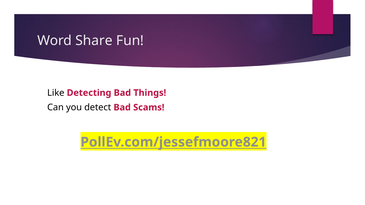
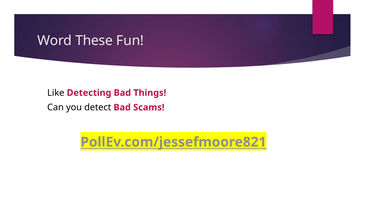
Share: Share -> These
